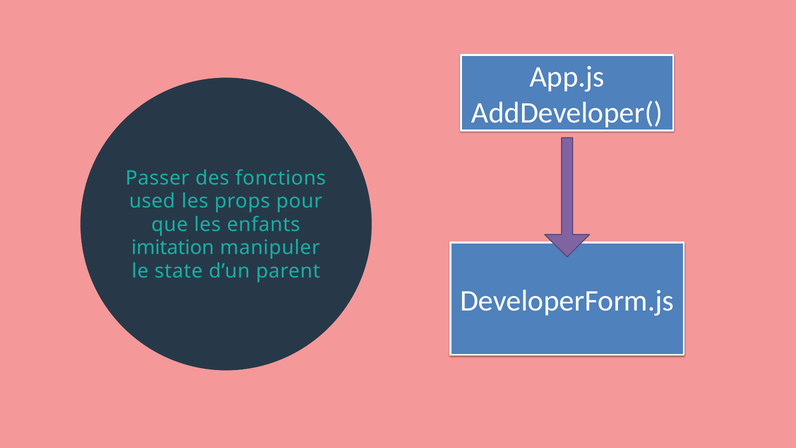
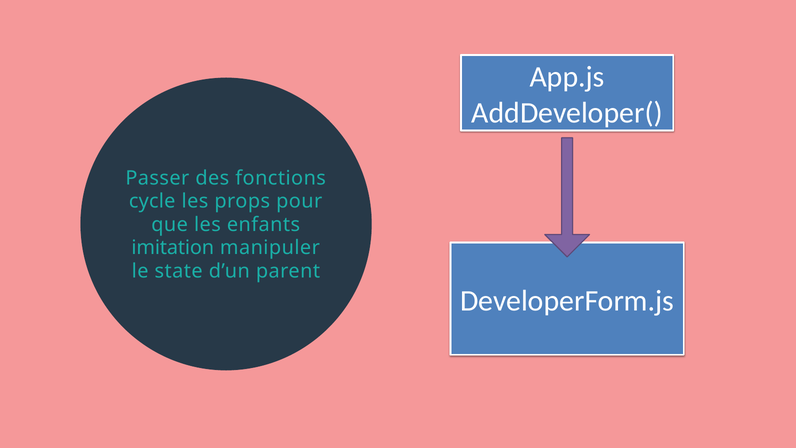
used: used -> cycle
